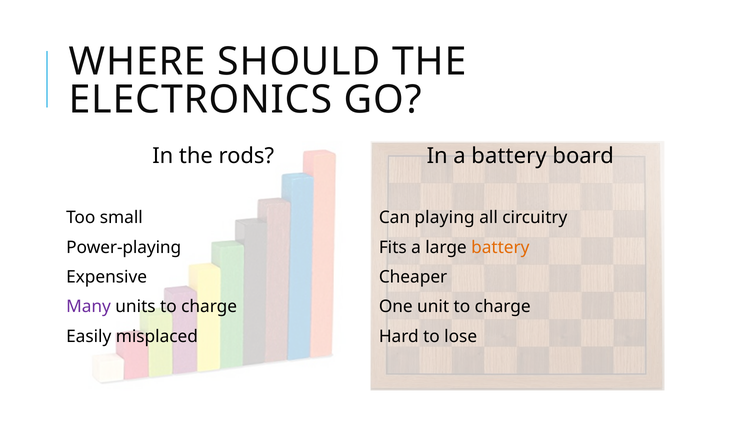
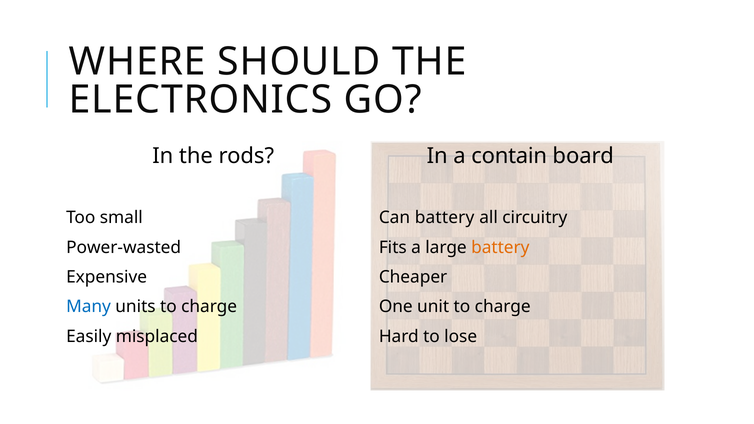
a battery: battery -> contain
Can playing: playing -> battery
Power-playing: Power-playing -> Power-wasted
Many colour: purple -> blue
